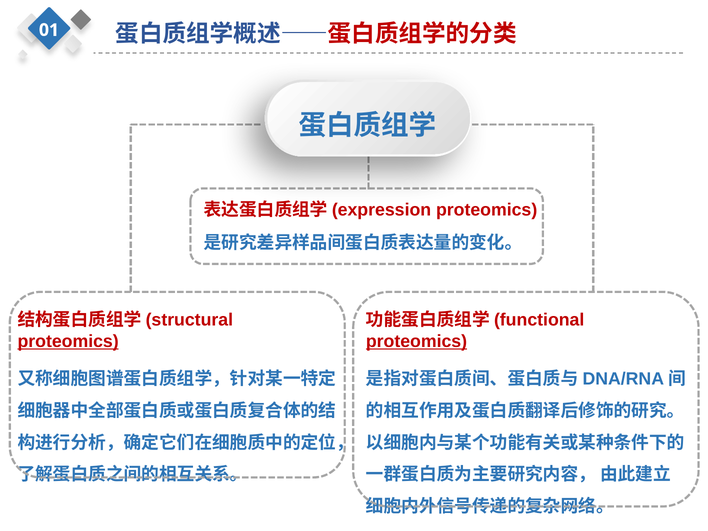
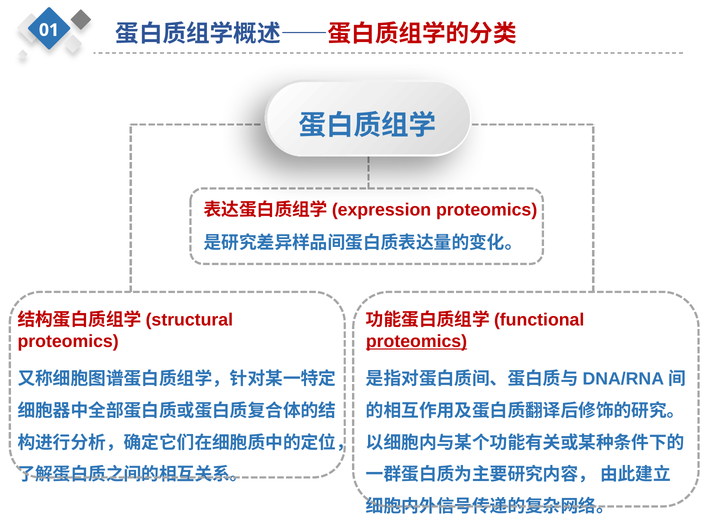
proteomics at (68, 341) underline: present -> none
